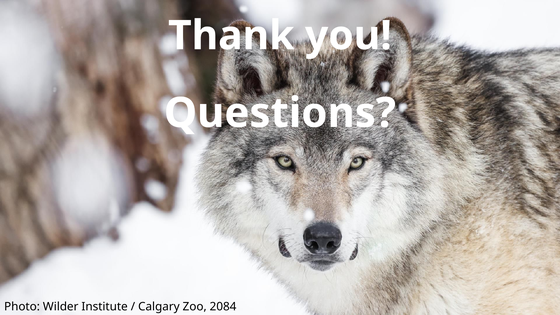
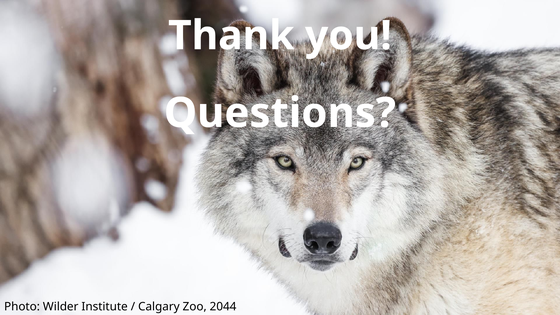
2084: 2084 -> 2044
